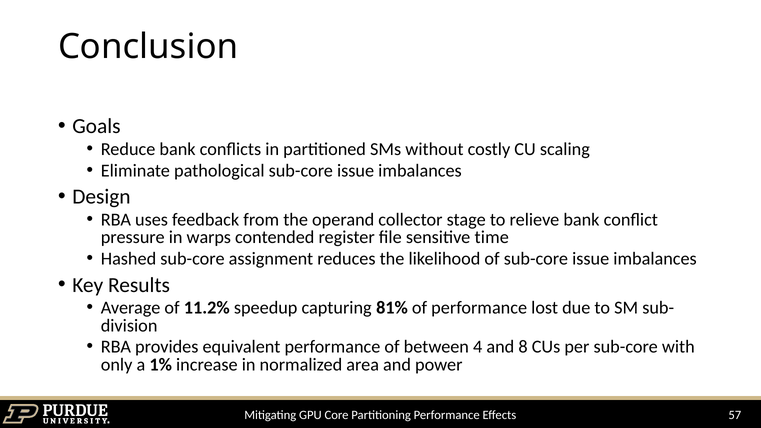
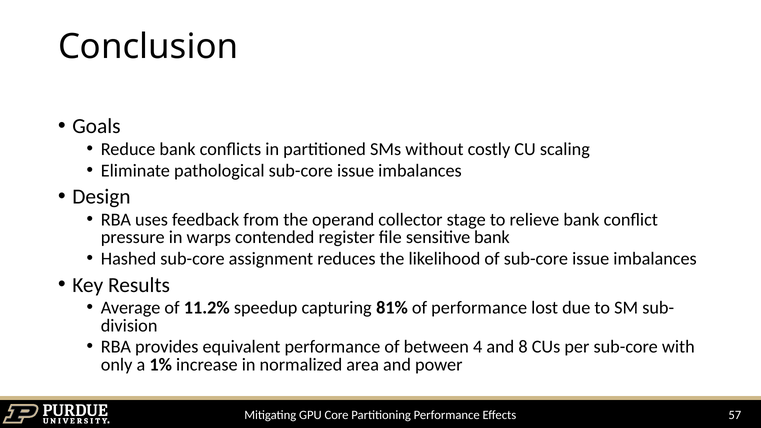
sensitive time: time -> bank
